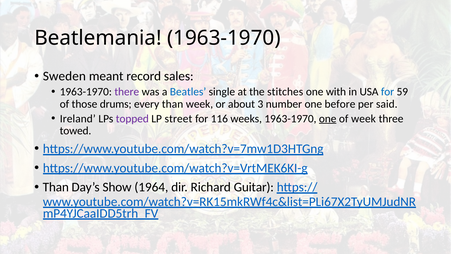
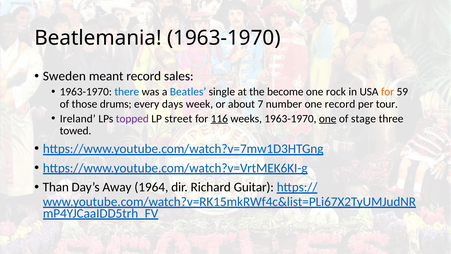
there colour: purple -> blue
stitches: stitches -> become
with: with -> rock
for at (388, 92) colour: blue -> orange
every than: than -> days
3: 3 -> 7
one before: before -> record
said: said -> tour
116 underline: none -> present
of week: week -> stage
Show: Show -> Away
